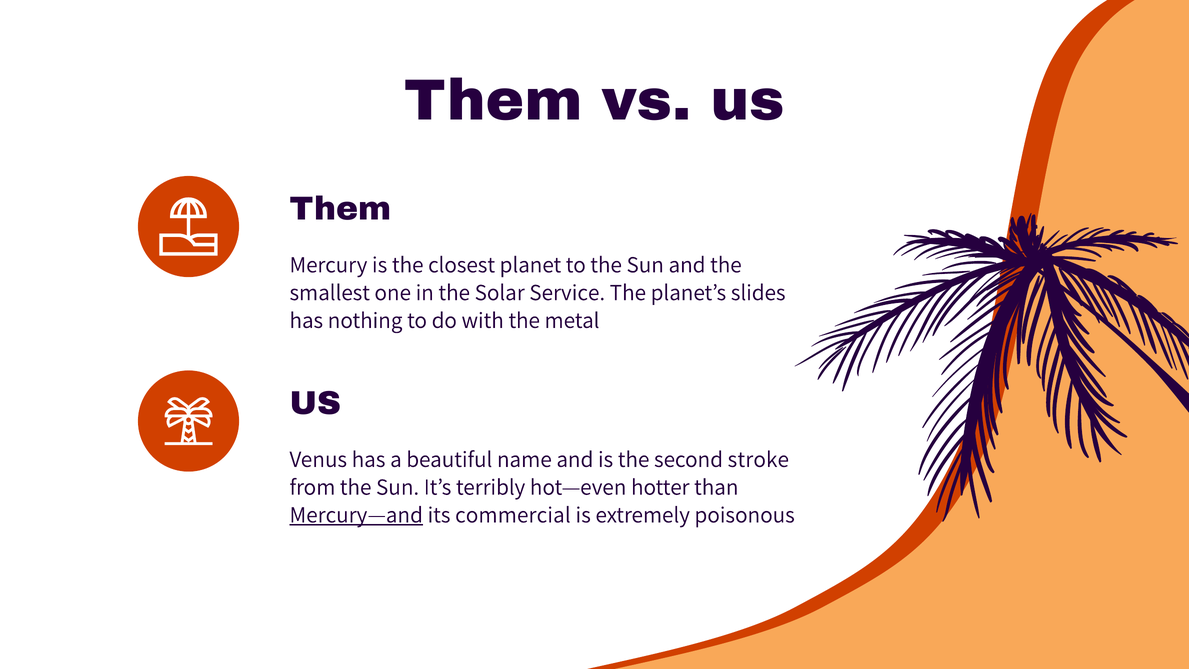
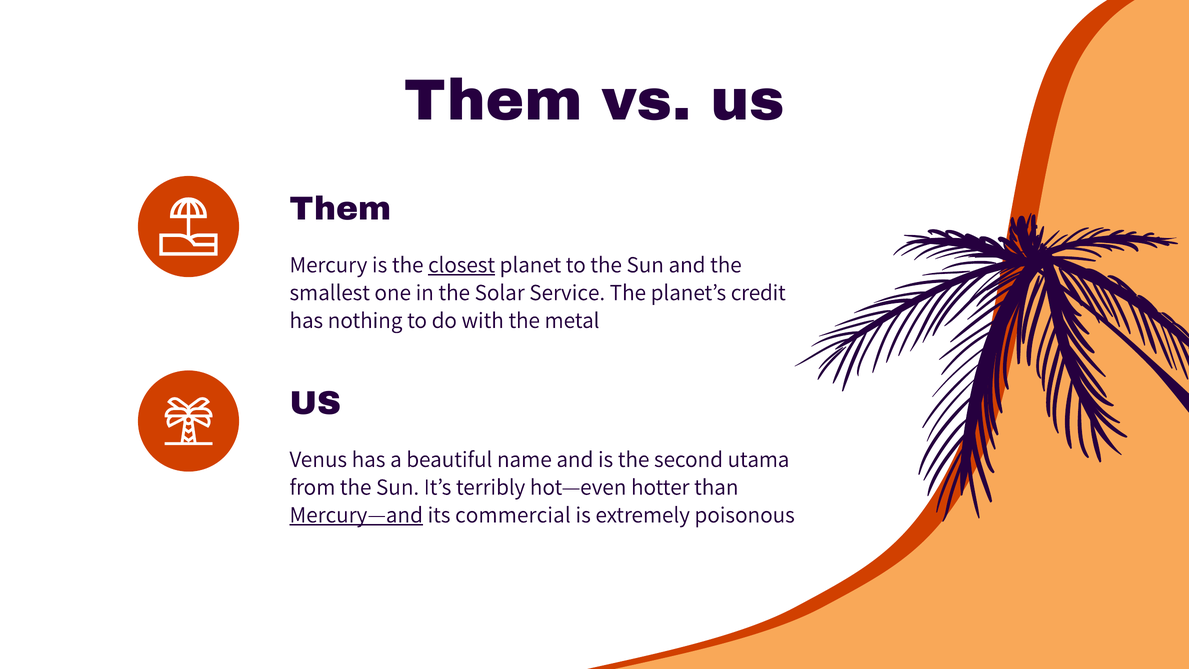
closest underline: none -> present
slides: slides -> credit
stroke: stroke -> utama
